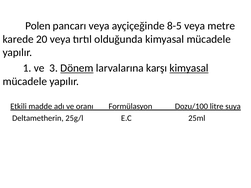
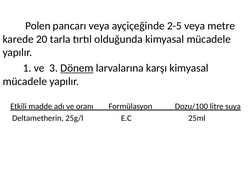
8-5: 8-5 -> 2-5
20 veya: veya -> tarla
kimyasal at (189, 68) underline: present -> none
